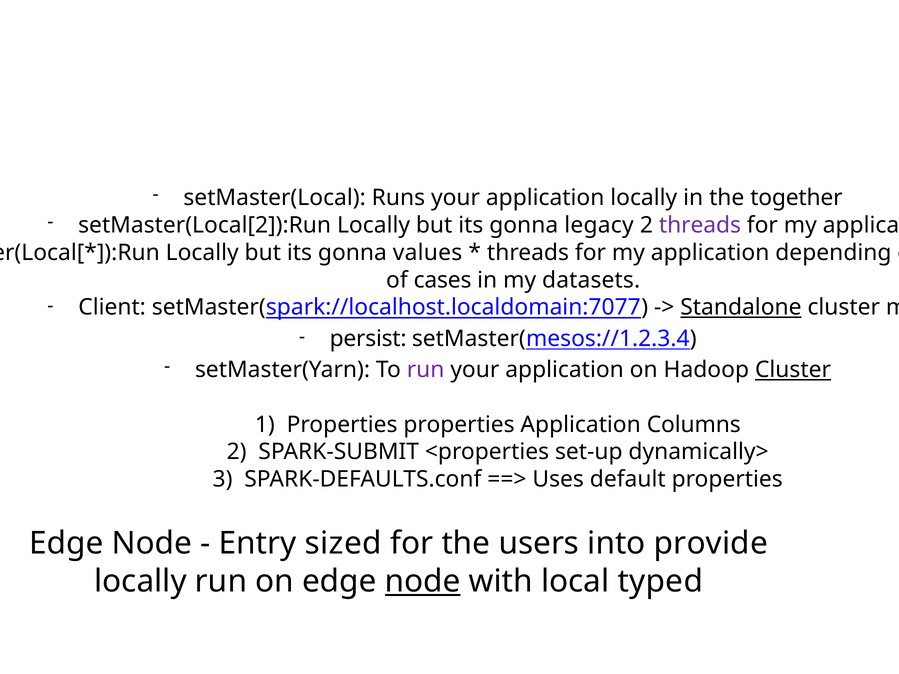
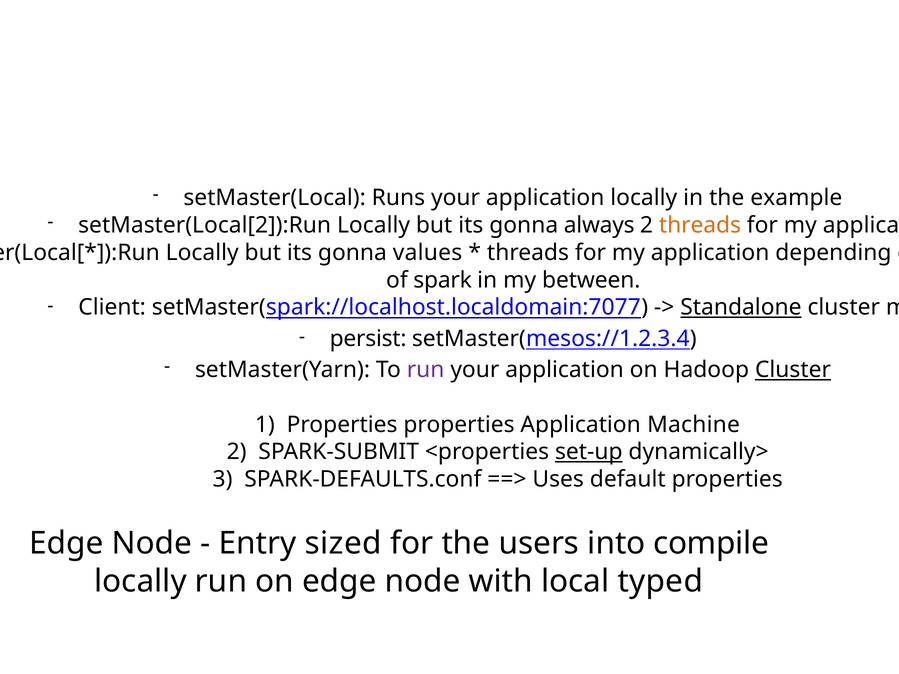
together: together -> example
legacy: legacy -> always
threads at (700, 225) colour: purple -> orange
cases: cases -> spark
datasets: datasets -> between
Columns: Columns -> Machine
set-up underline: none -> present
provide: provide -> compile
node at (423, 581) underline: present -> none
